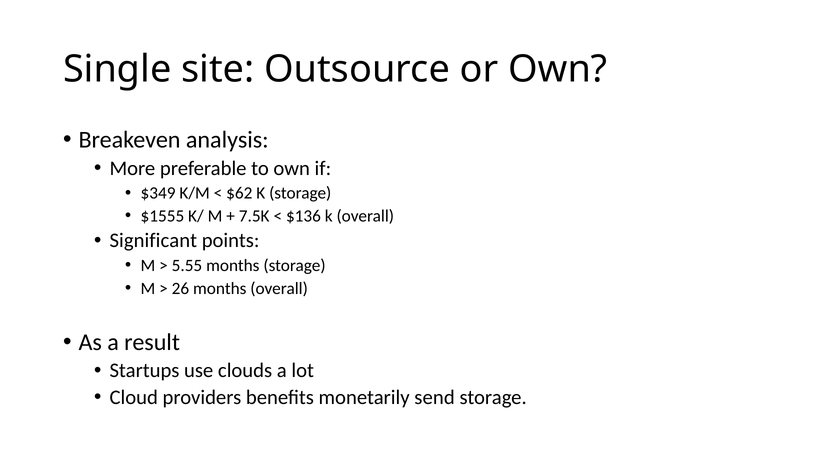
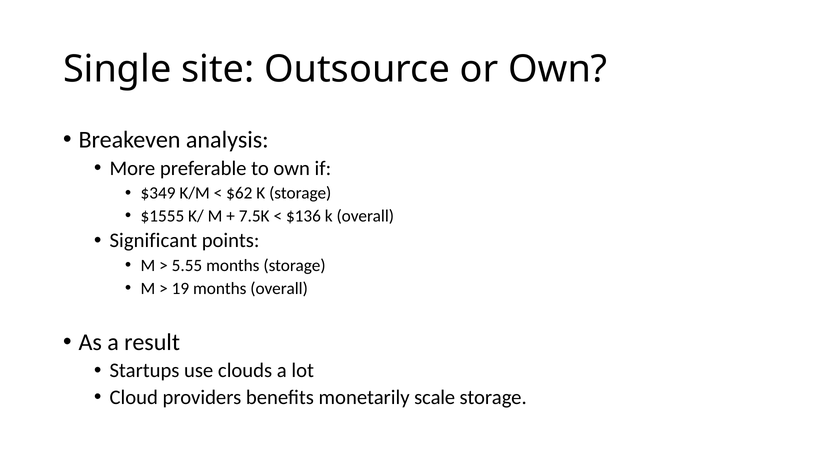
26: 26 -> 19
send: send -> scale
